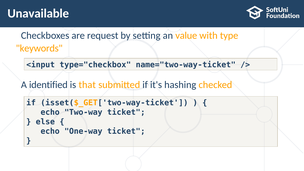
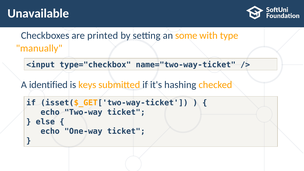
request: request -> printed
value: value -> some
keywords: keywords -> manually
that: that -> keys
